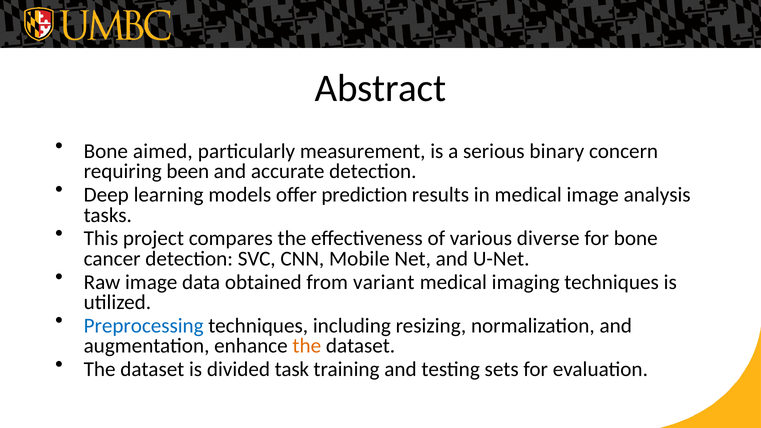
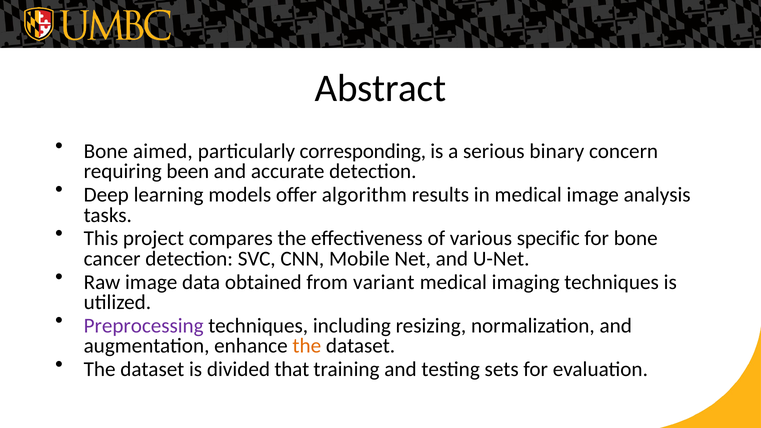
measurement: measurement -> corresponding
prediction: prediction -> algorithm
diverse: diverse -> specific
Preprocessing colour: blue -> purple
task: task -> that
